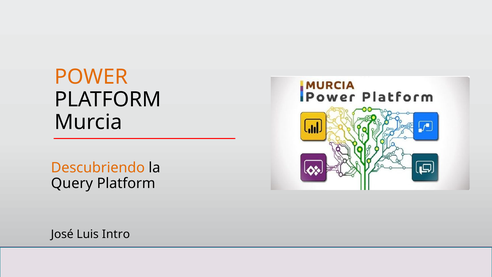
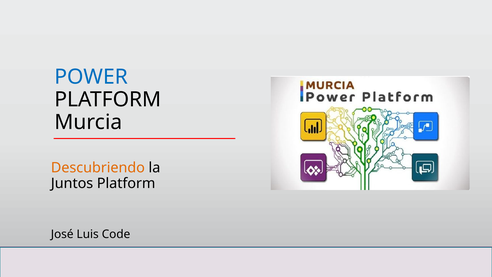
POWER colour: orange -> blue
Query: Query -> Juntos
Intro: Intro -> Code
